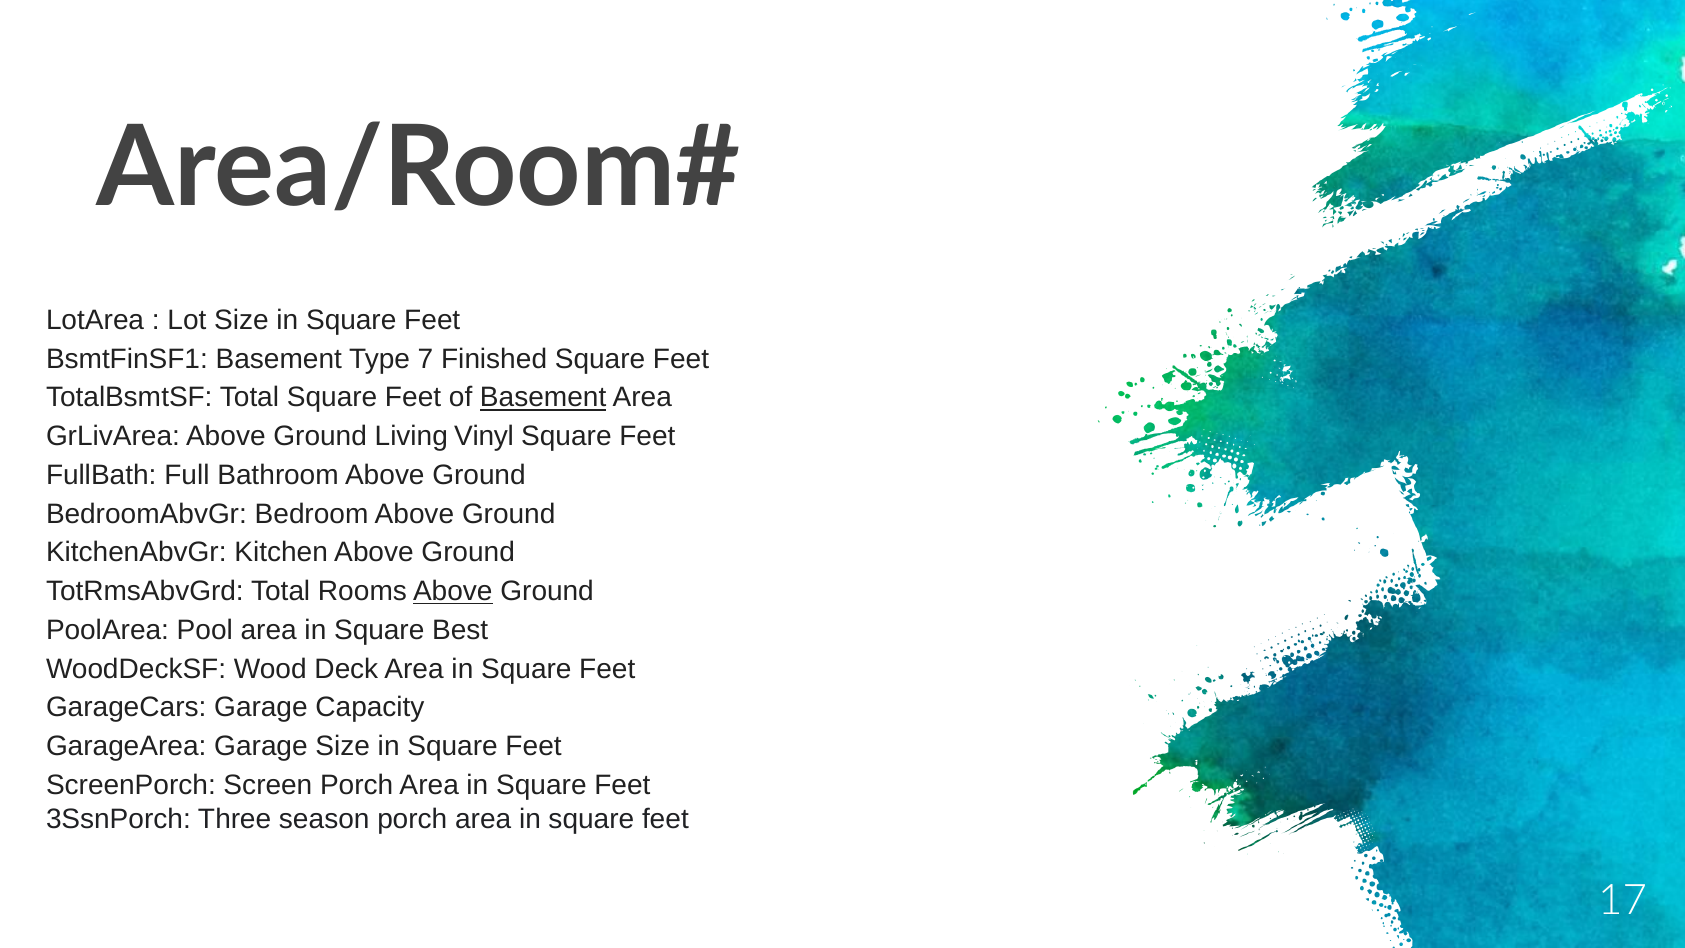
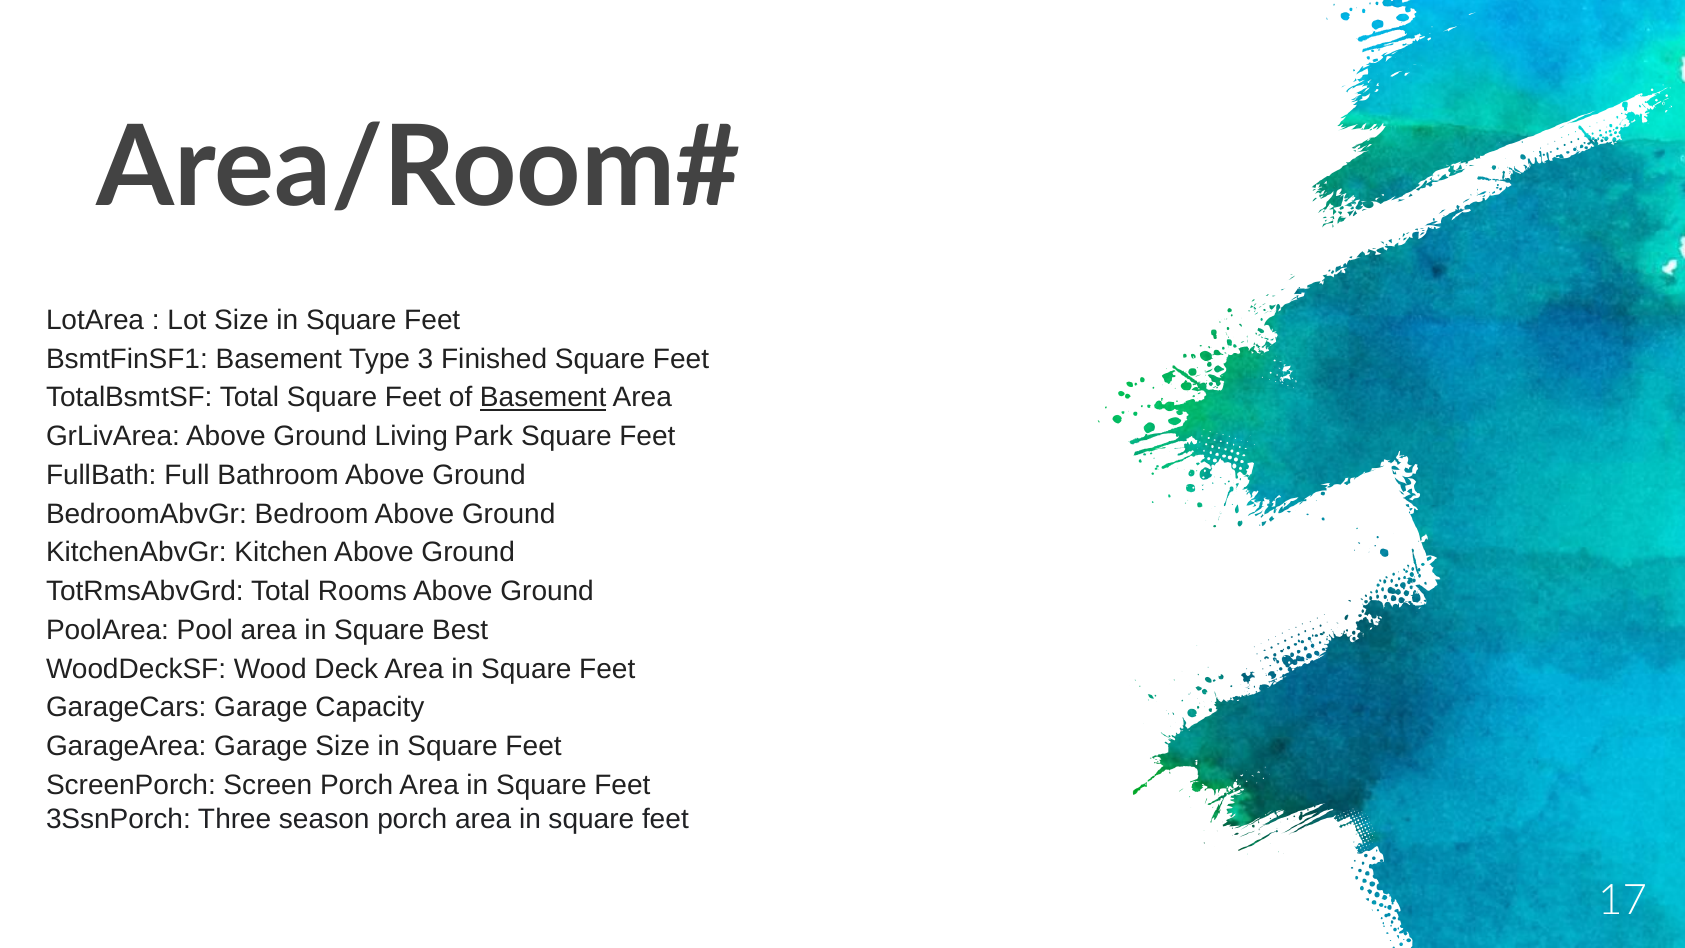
7: 7 -> 3
Vinyl: Vinyl -> Park
Above at (453, 591) underline: present -> none
